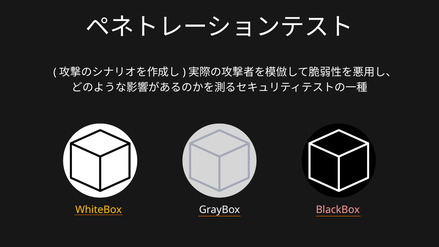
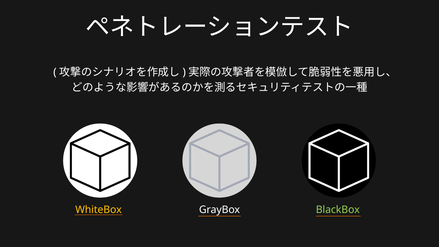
BlackBox colour: pink -> light green
